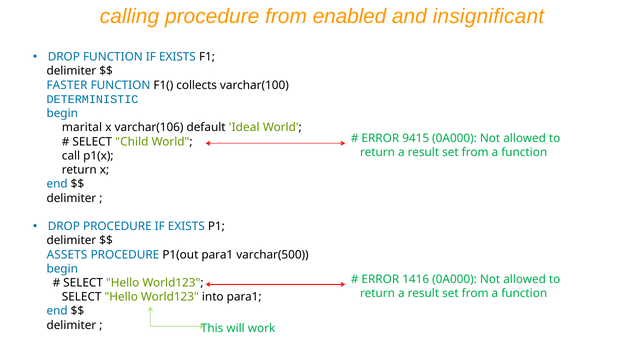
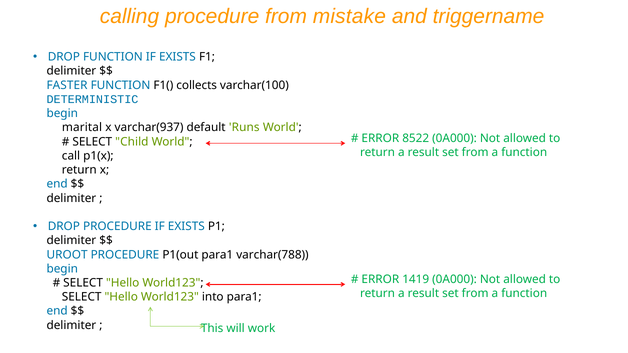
enabled: enabled -> mistake
insignificant: insignificant -> triggername
varchar(106: varchar(106 -> varchar(937
Ideal: Ideal -> Runs
9415: 9415 -> 8522
ASSETS: ASSETS -> UROOT
varchar(500: varchar(500 -> varchar(788
1416: 1416 -> 1419
